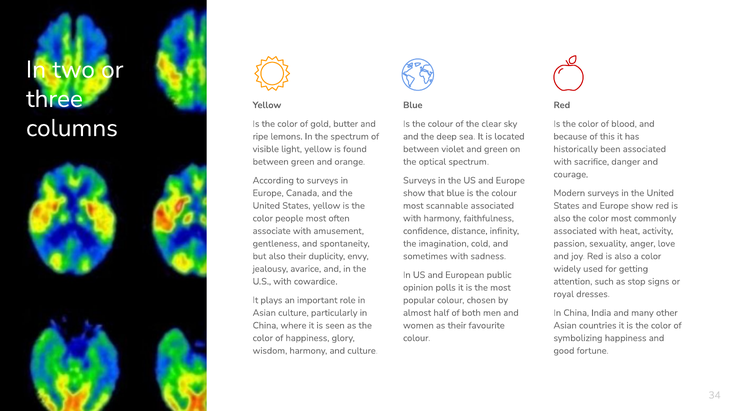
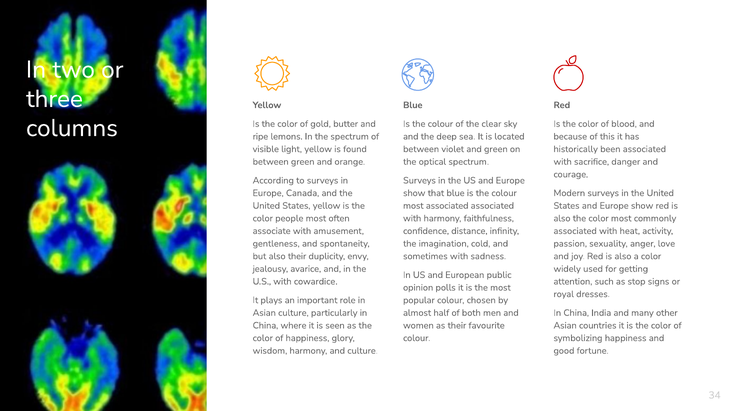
most scannable: scannable -> associated
